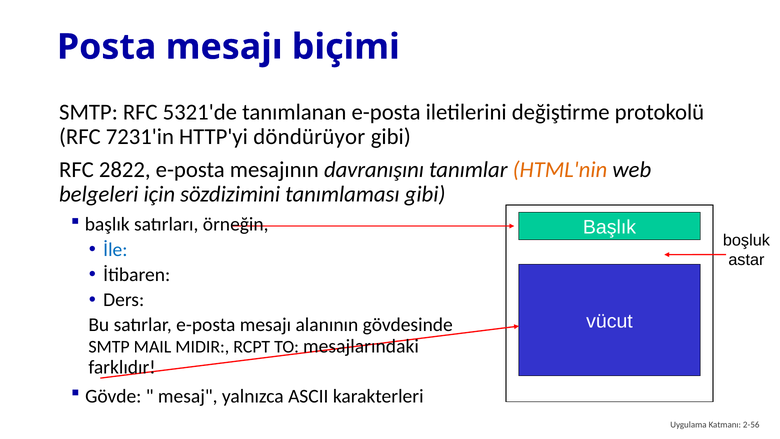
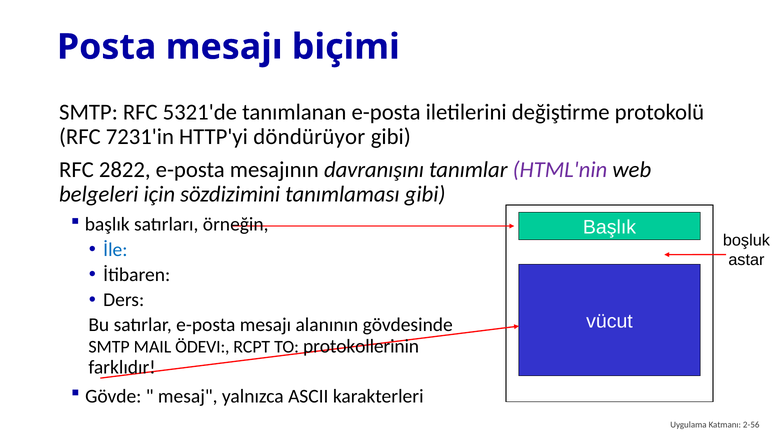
HTML'nin colour: orange -> purple
MIDIR: MIDIR -> ÖDEVI
mesajlarındaki: mesajlarındaki -> protokollerinin
